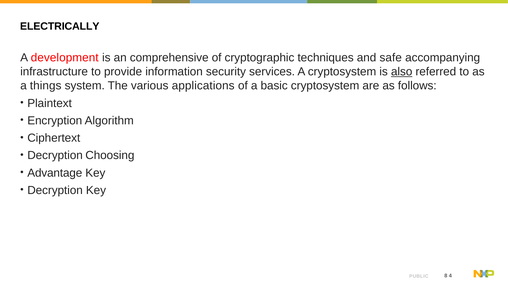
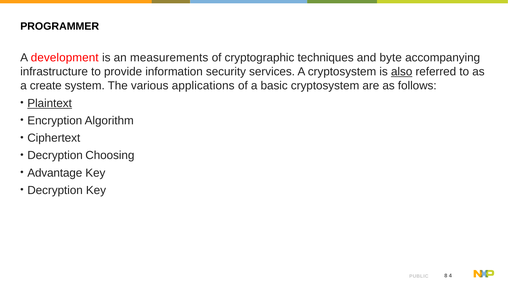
ELECTRICALLY: ELECTRICALLY -> PROGRAMMER
comprehensive: comprehensive -> measurements
safe: safe -> byte
things: things -> create
Plaintext underline: none -> present
